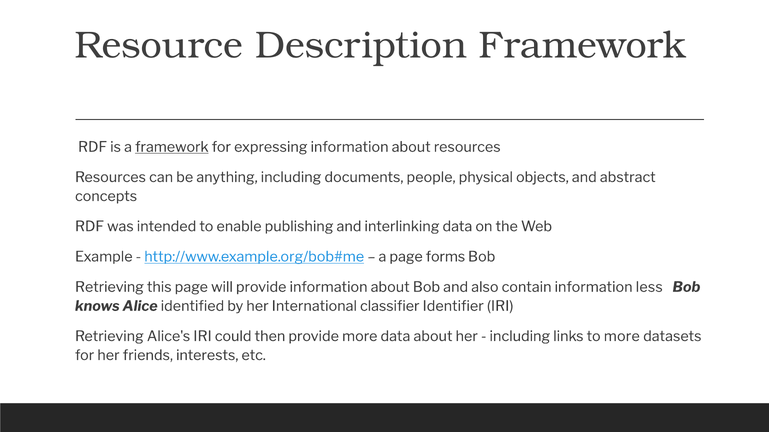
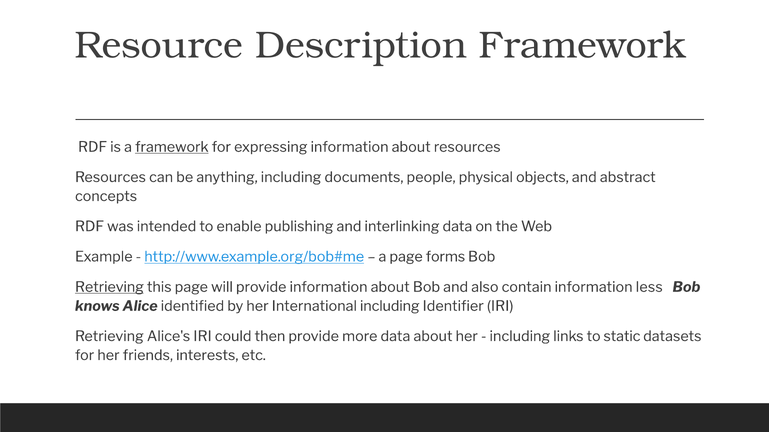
Retrieving at (109, 287) underline: none -> present
International classifier: classifier -> including
to more: more -> static
